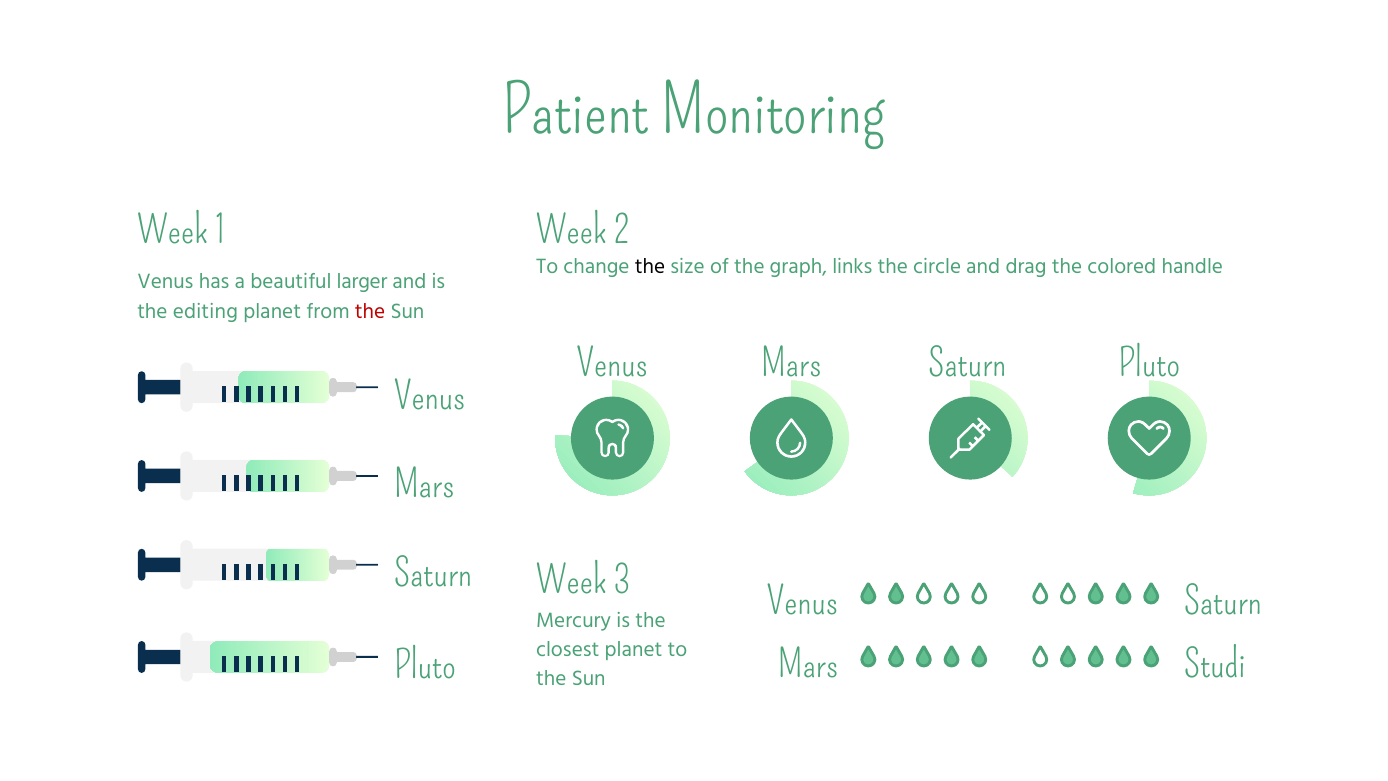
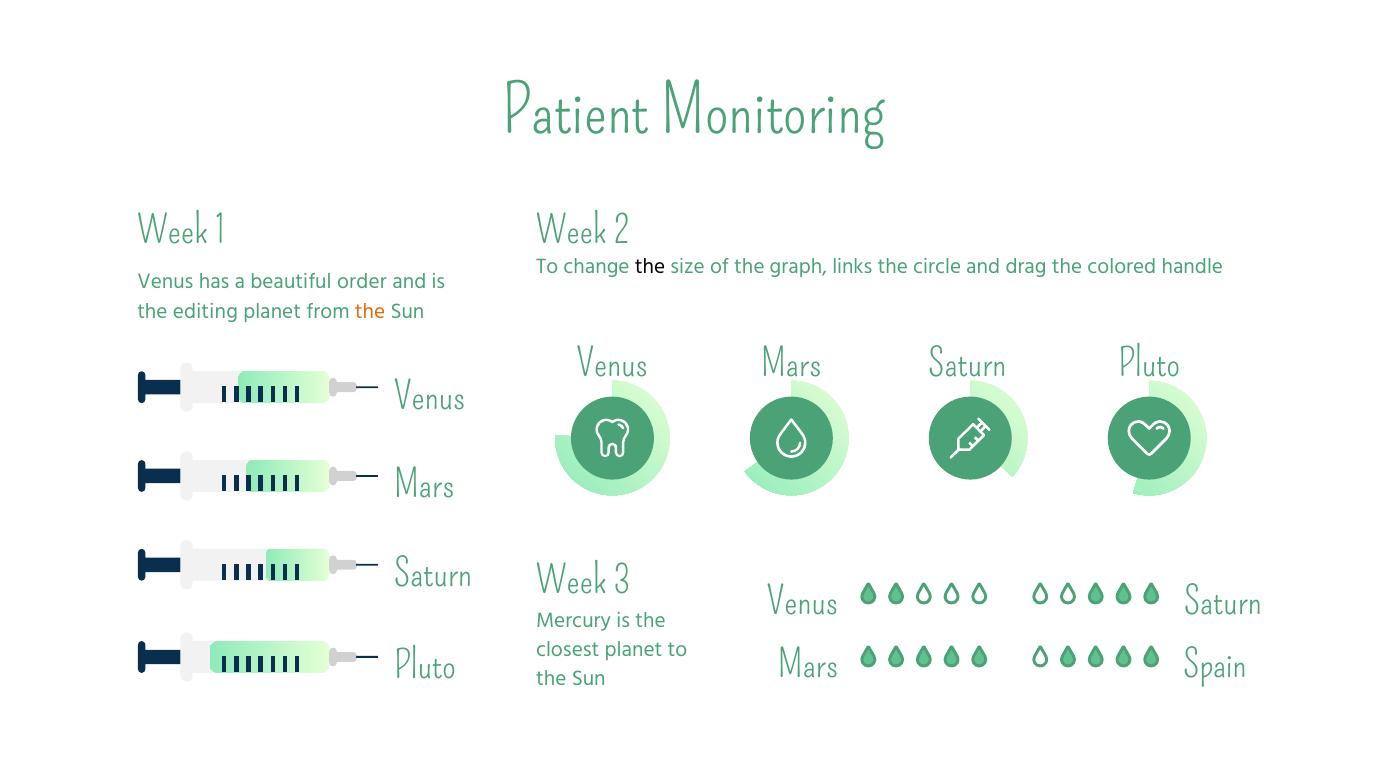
larger: larger -> order
the at (370, 311) colour: red -> orange
Studi: Studi -> Spain
